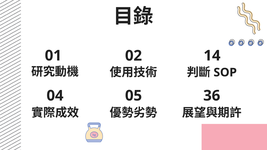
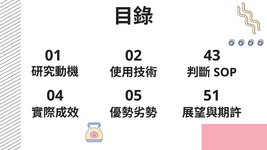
14: 14 -> 43
36: 36 -> 51
